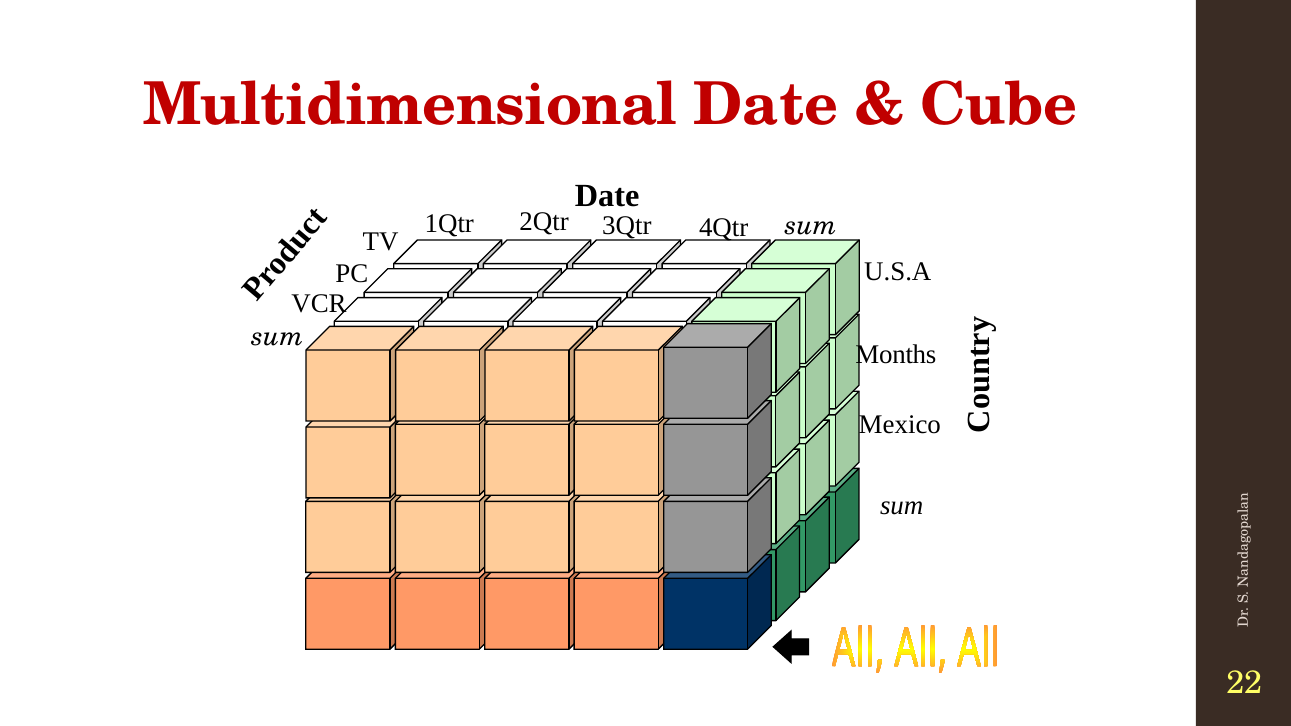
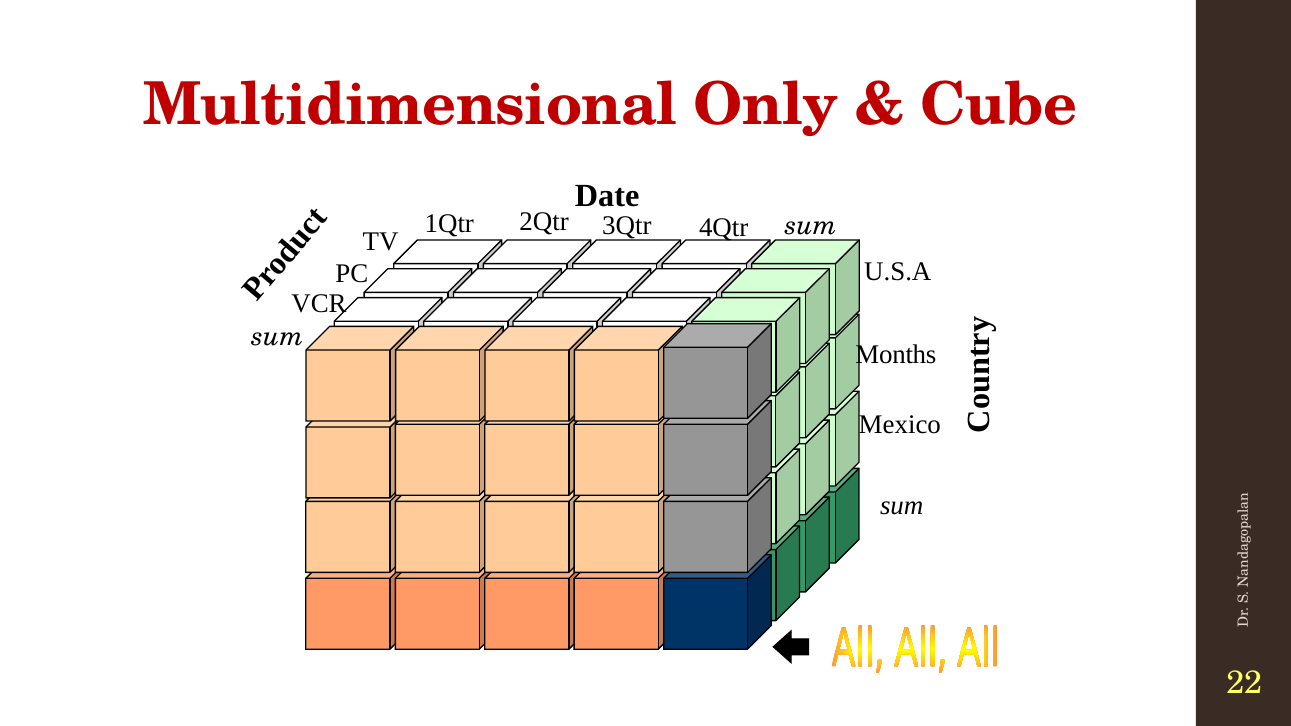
Multidimensional Date: Date -> Only
